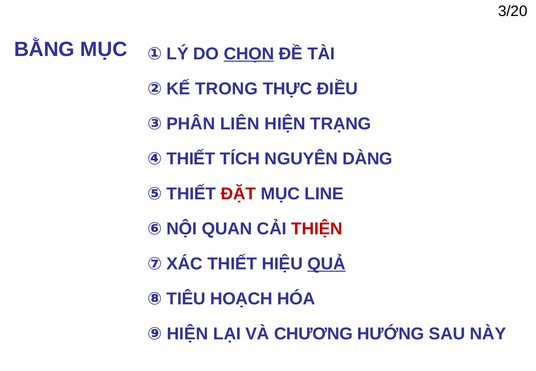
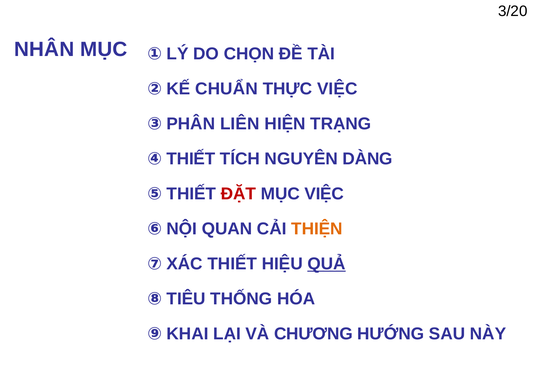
BẰNG: BẰNG -> NHÂN
CHỌN underline: present -> none
TRONG: TRONG -> CHUẨN
THỰC ĐIỀU: ĐIỀU -> VIỆC
MỤC LINE: LINE -> VIỆC
THIỆN colour: red -> orange
HOẠCH: HOẠCH -> THỐNG
⑨ HIỆN: HIỆN -> KHAI
